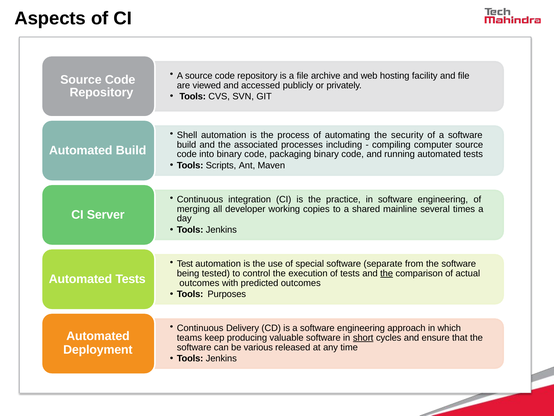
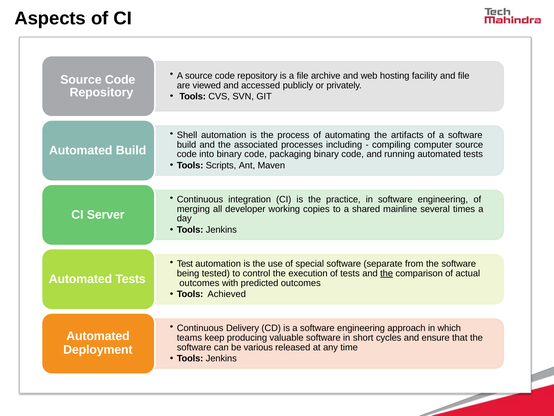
security: security -> artifacts
Purposes: Purposes -> Achieved
short underline: present -> none
